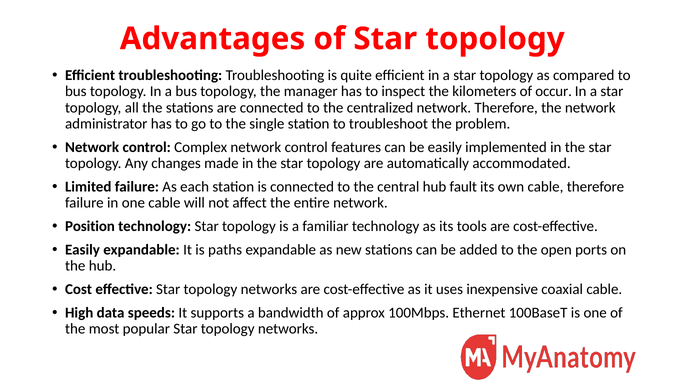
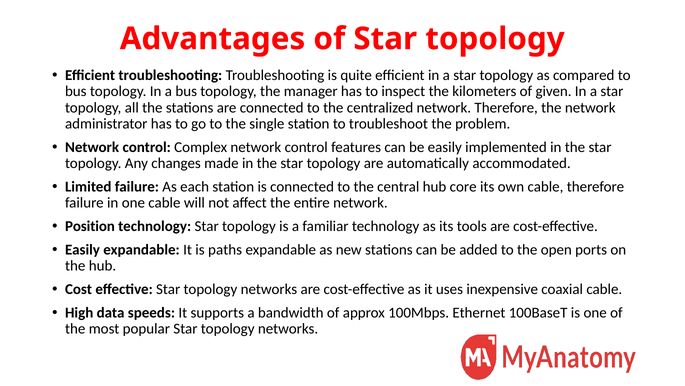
occur: occur -> given
fault: fault -> core
